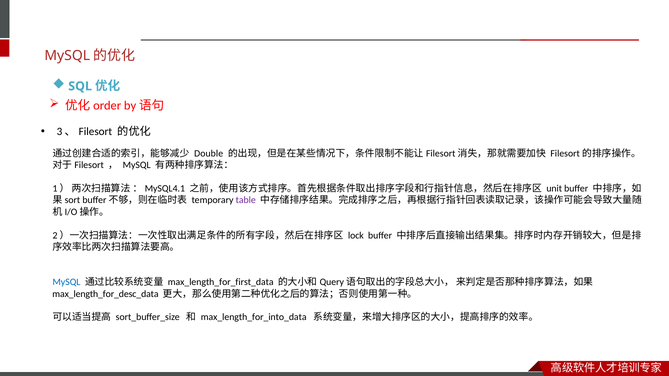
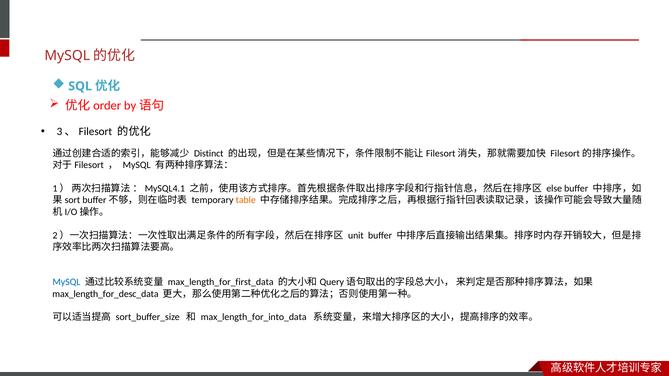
Double: Double -> Distinct
unit: unit -> else
table colour: purple -> orange
lock: lock -> unit
